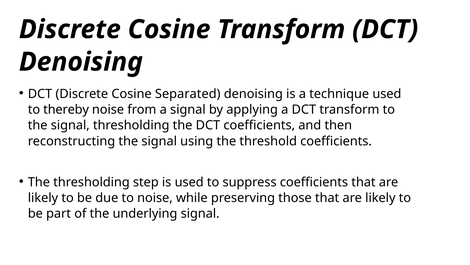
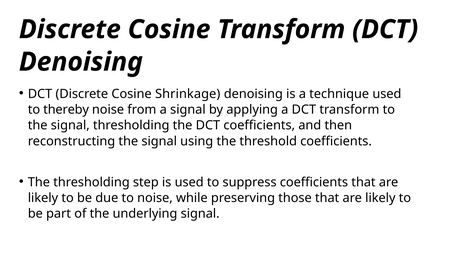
Separated: Separated -> Shrinkage
